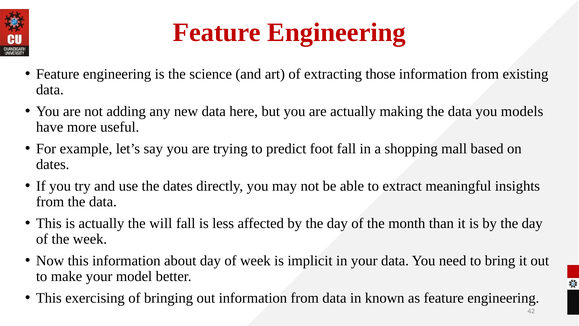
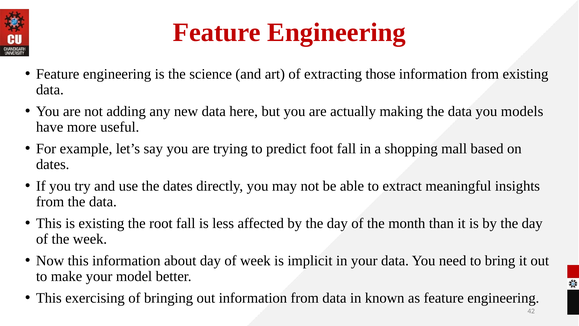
is actually: actually -> existing
will: will -> root
